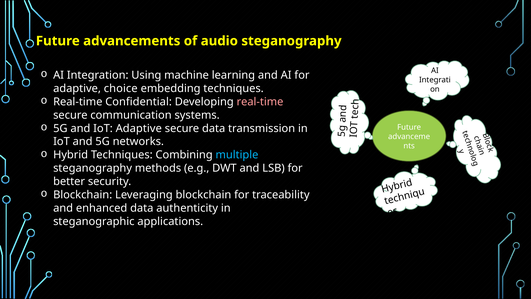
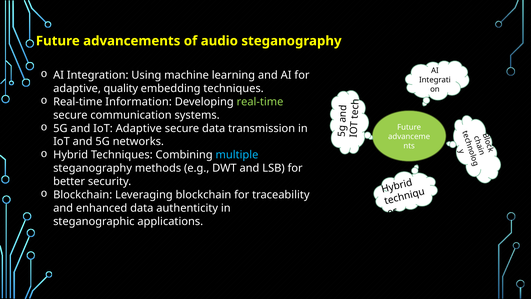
choice: choice -> quality
Confidential: Confidential -> Information
real-time at (260, 102) colour: pink -> light green
